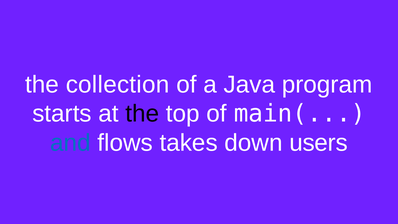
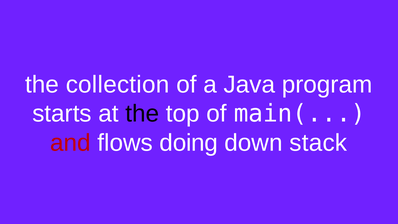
and colour: blue -> red
takes: takes -> doing
users: users -> stack
